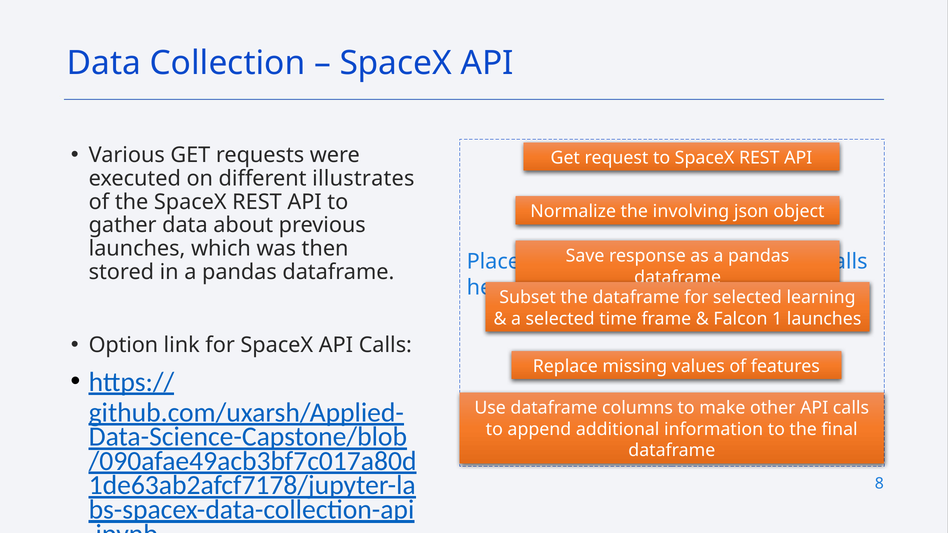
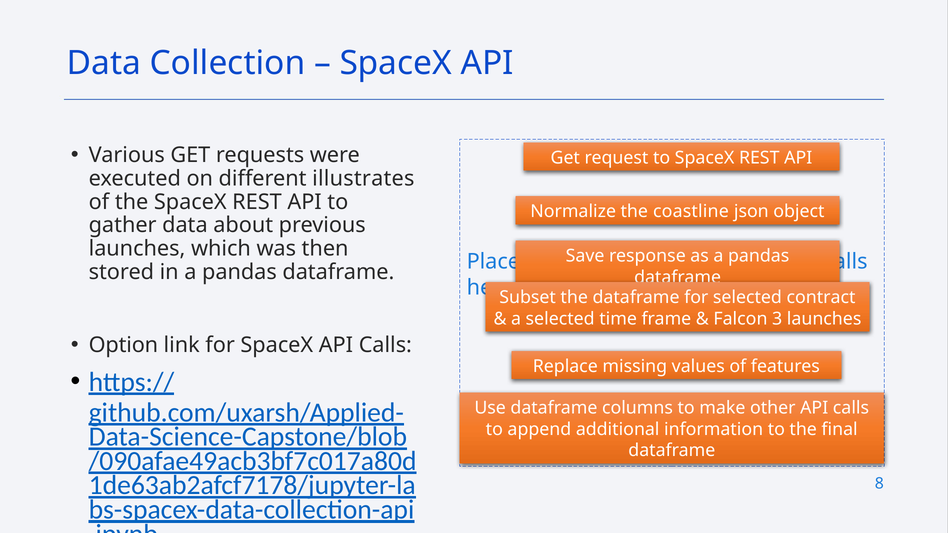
involving: involving -> coastline
learning: learning -> contract
1: 1 -> 3
